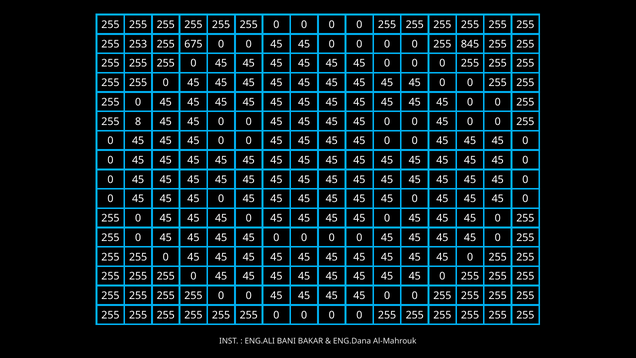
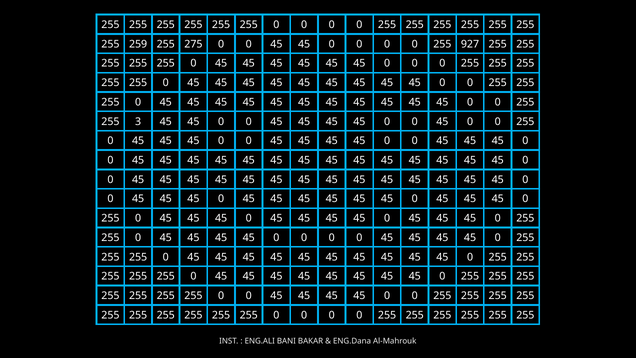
253: 253 -> 259
675: 675 -> 275
845: 845 -> 927
8: 8 -> 3
